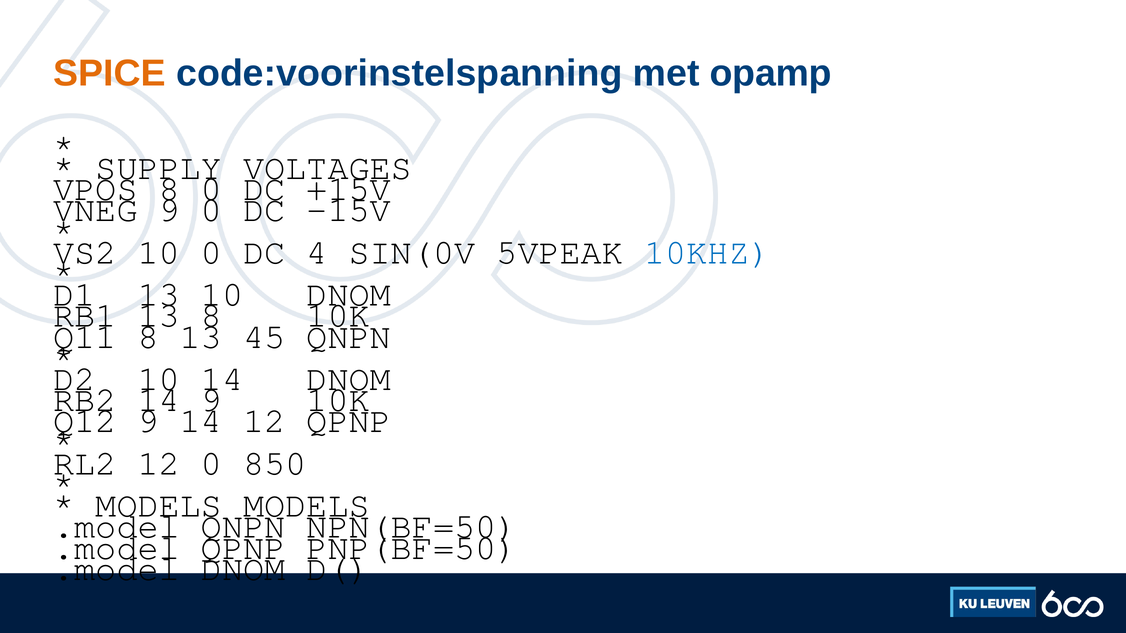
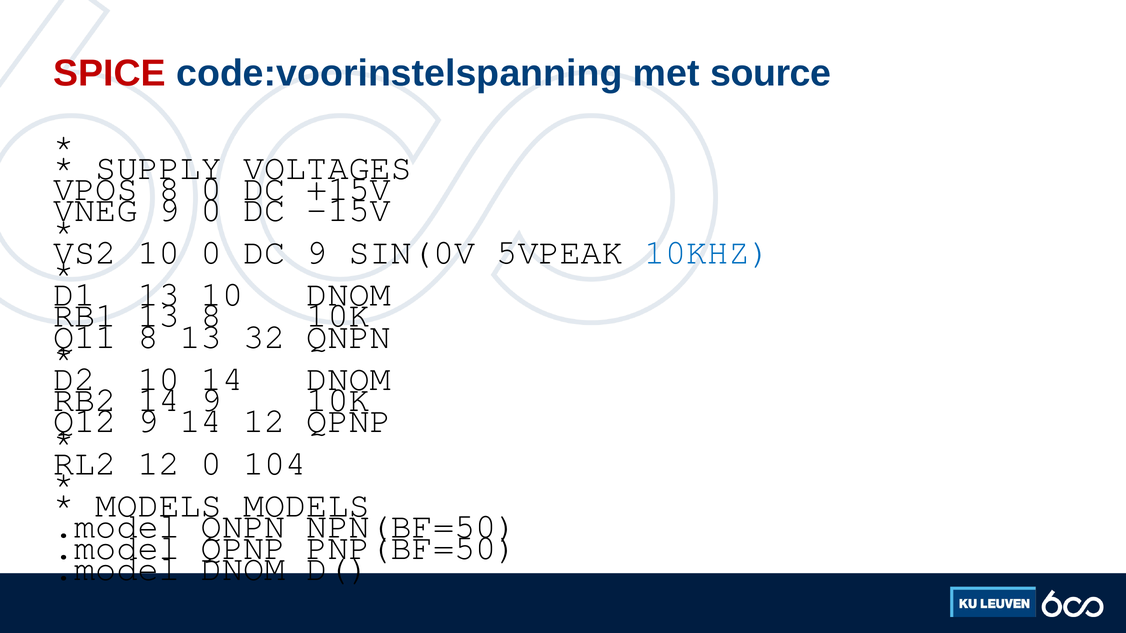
SPICE colour: orange -> red
opamp: opamp -> source
DC 4: 4 -> 9
45: 45 -> 32
850: 850 -> 104
